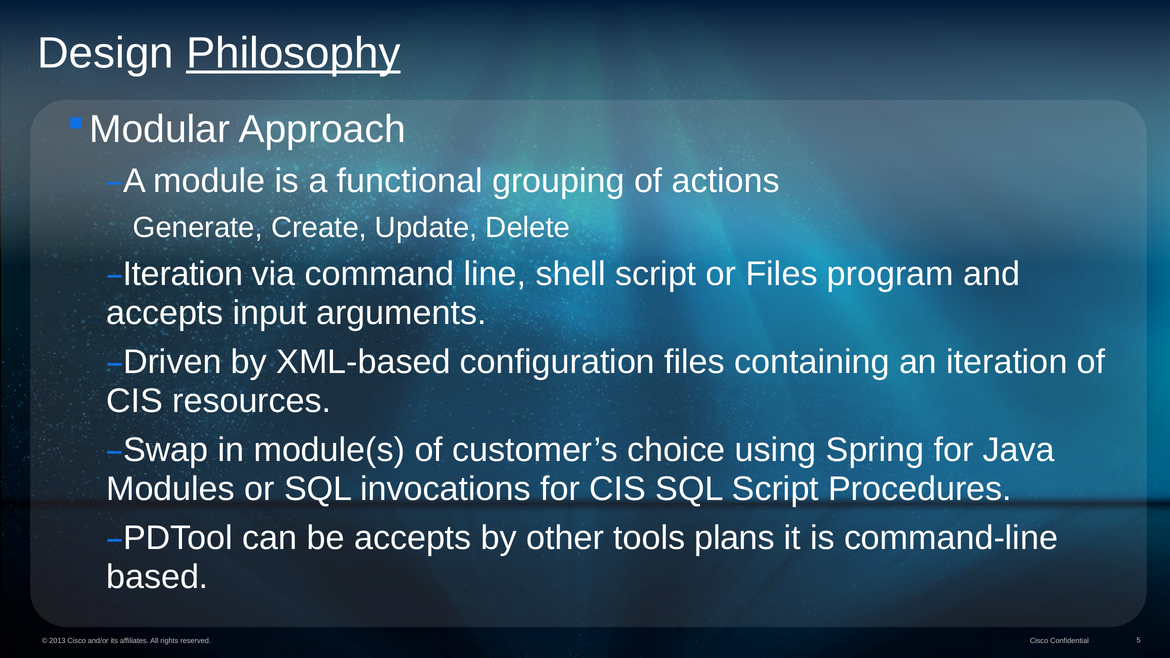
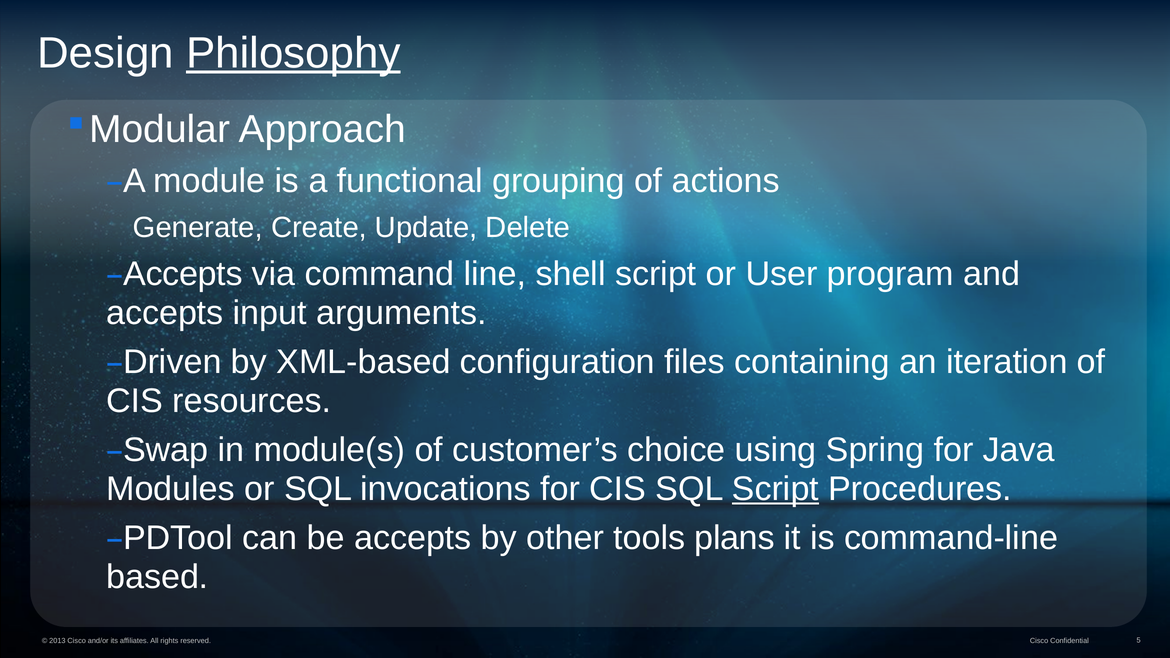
Iteration at (183, 274): Iteration -> Accepts
or Files: Files -> User
Script at (775, 489) underline: none -> present
